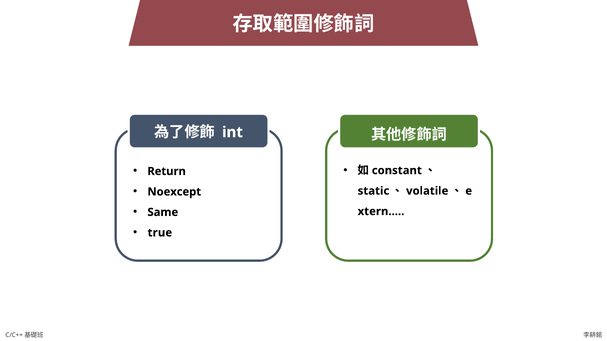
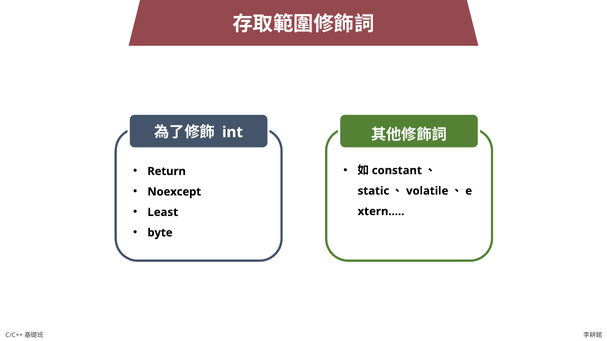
Same: Same -> Least
true: true -> byte
